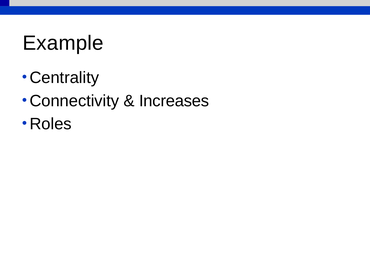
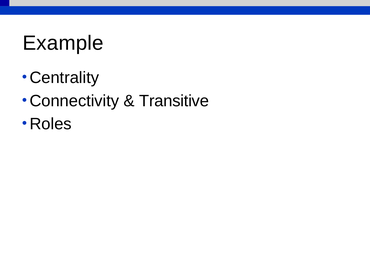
Increases: Increases -> Transitive
